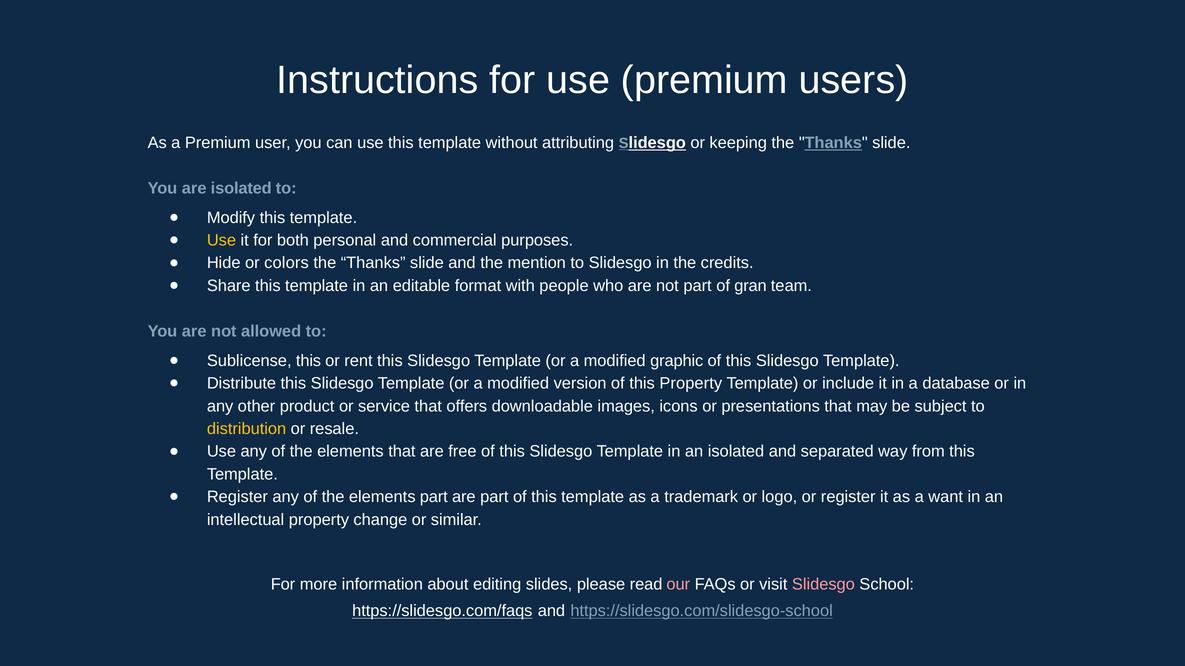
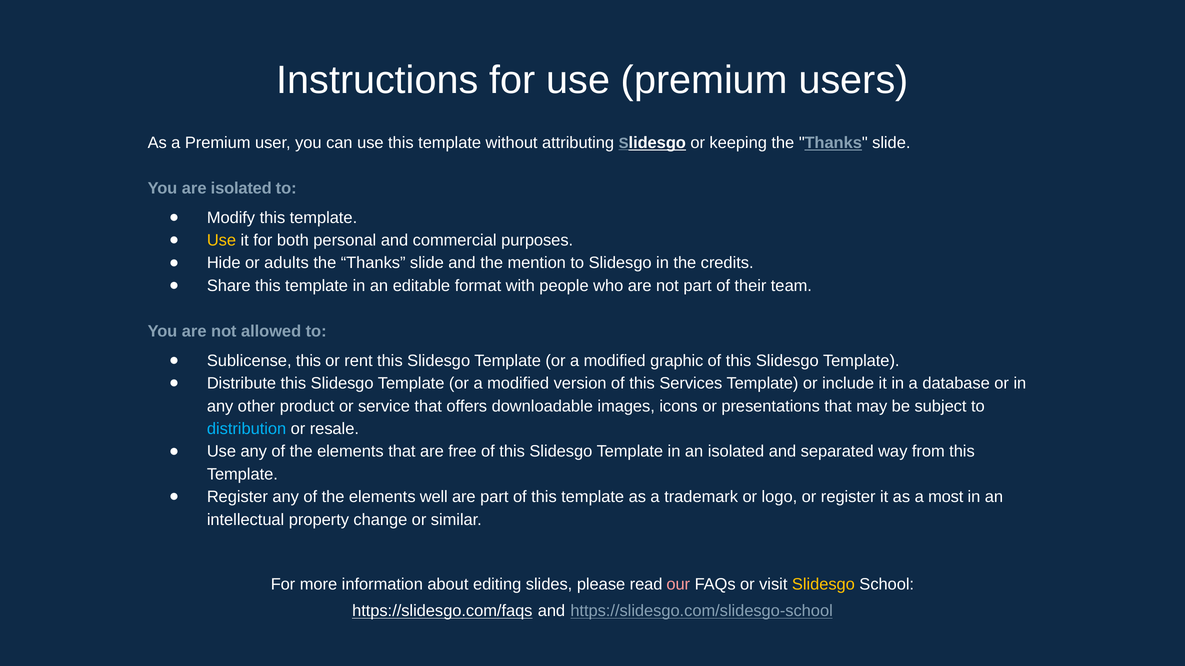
colors: colors -> adults
gran: gran -> their
this Property: Property -> Services
distribution colour: yellow -> light blue
elements part: part -> well
want: want -> most
Slidesgo at (823, 585) colour: pink -> yellow
